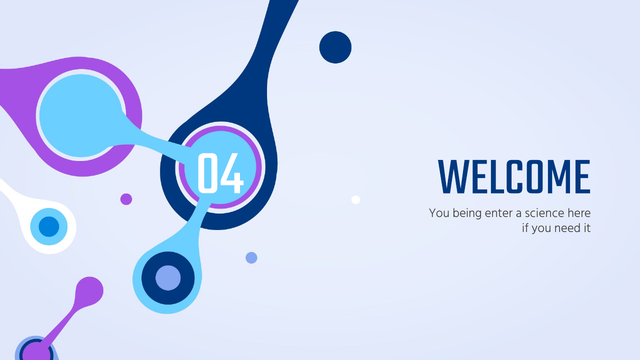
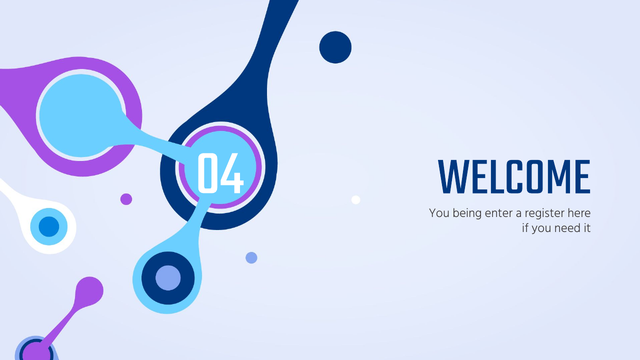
science: science -> register
